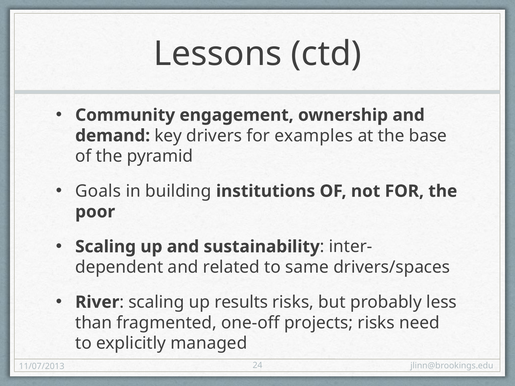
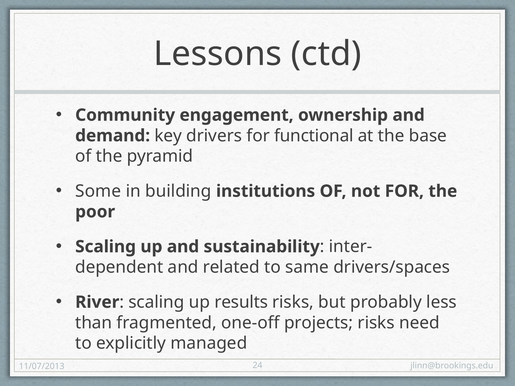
examples: examples -> functional
Goals: Goals -> Some
